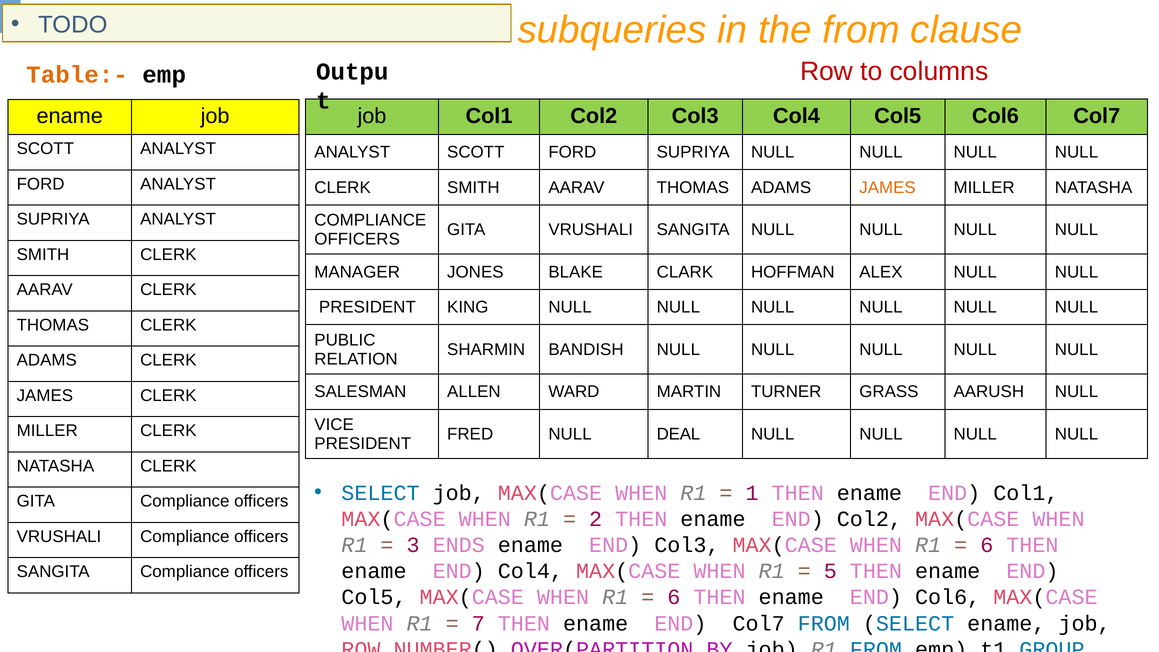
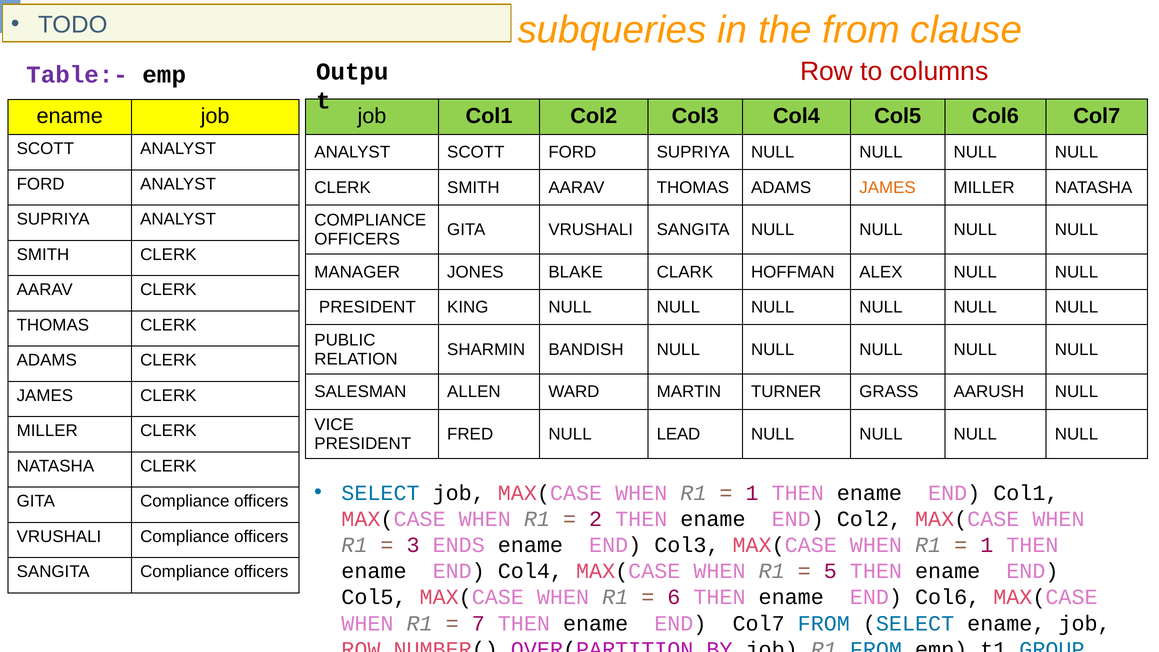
Table:- colour: orange -> purple
DEAL: DEAL -> LEAD
6 at (987, 545): 6 -> 1
